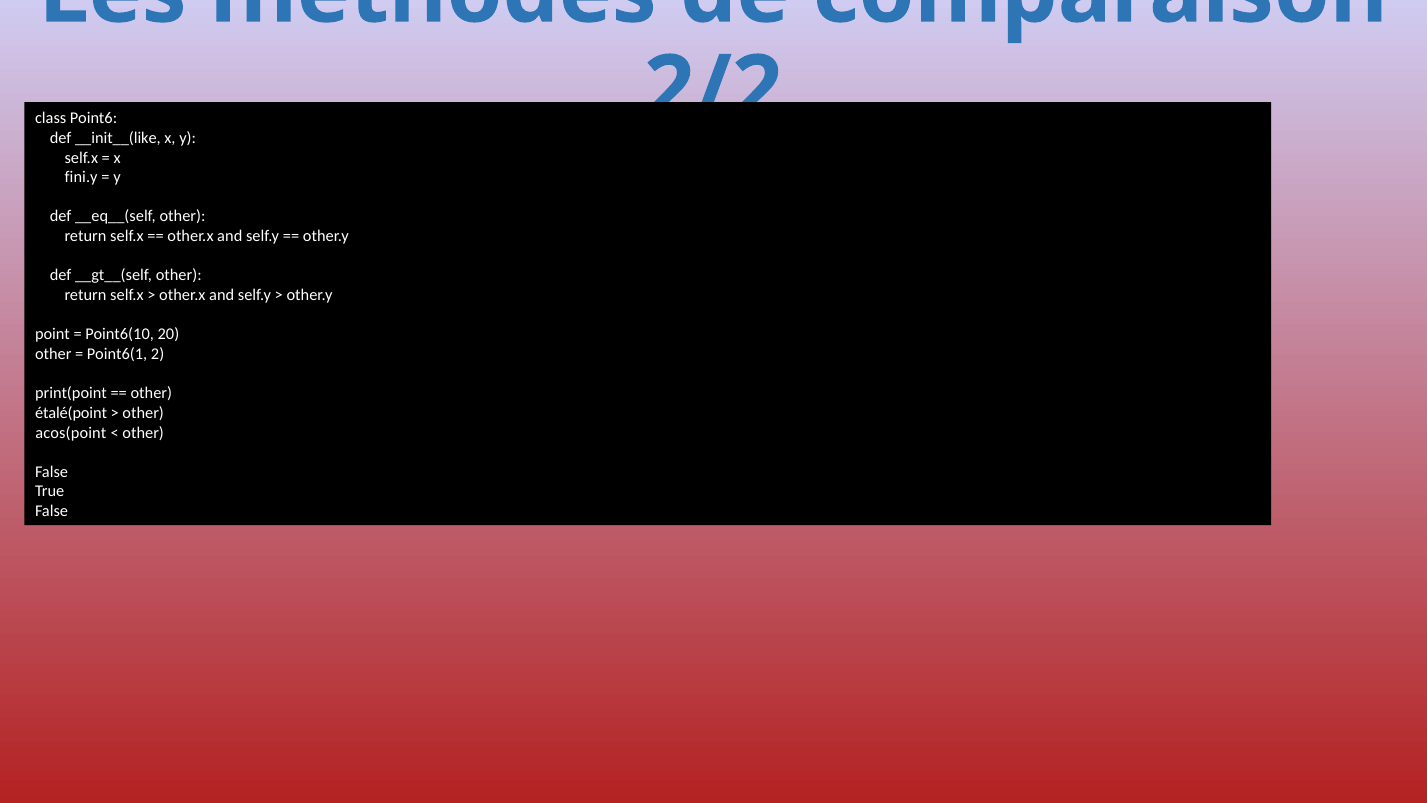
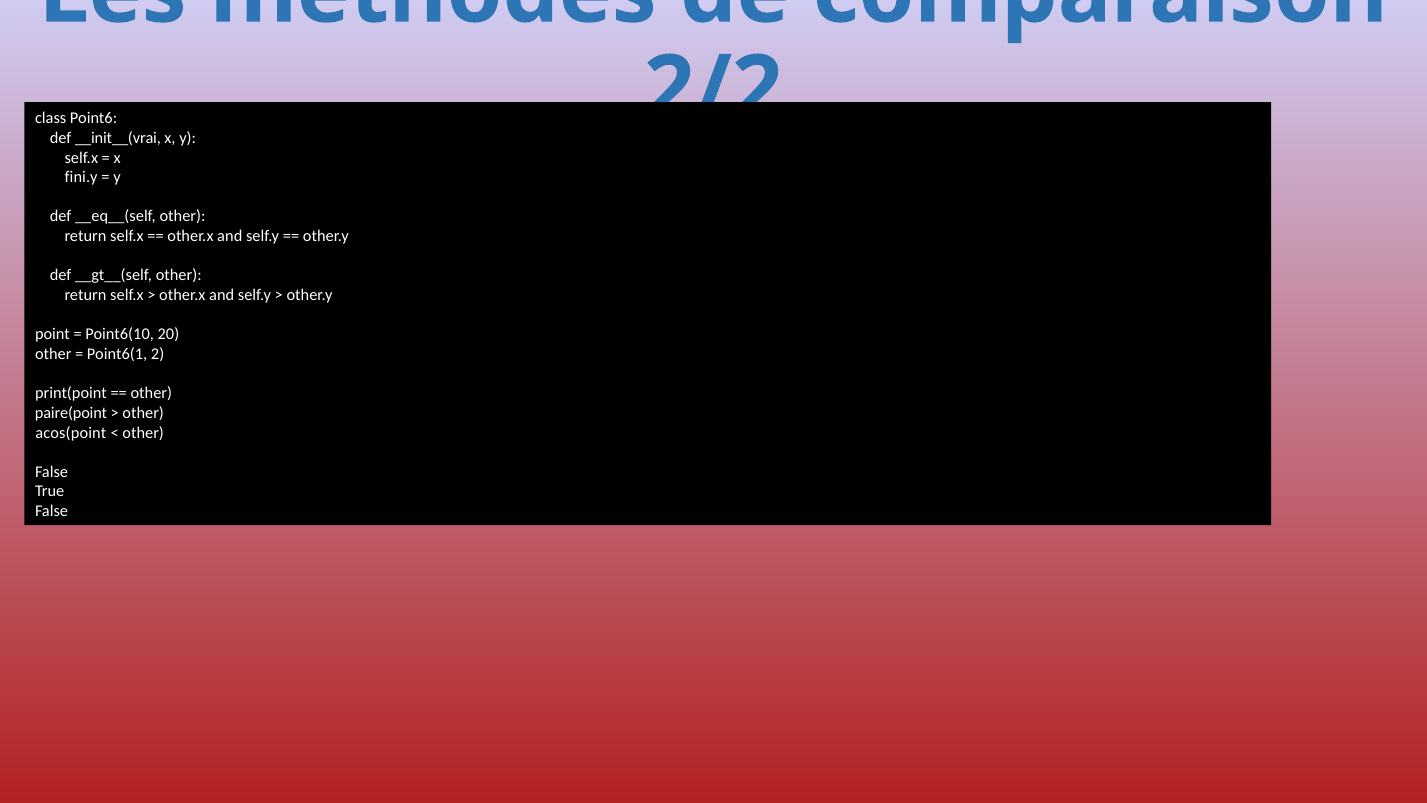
__init__(like: __init__(like -> __init__(vrai
étalé(point: étalé(point -> paire(point
